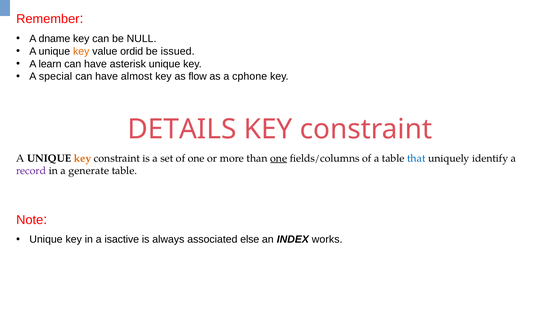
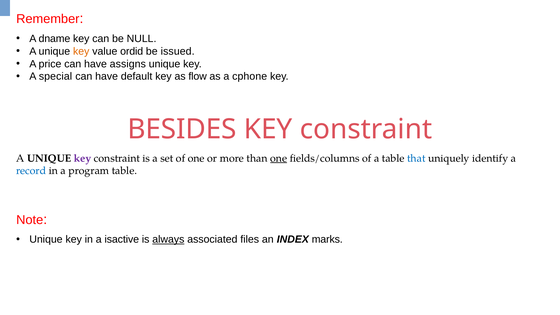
learn: learn -> price
asterisk: asterisk -> assigns
almost: almost -> default
DETAILS: DETAILS -> BESIDES
key at (83, 158) colour: orange -> purple
record colour: purple -> blue
generate: generate -> program
always underline: none -> present
else: else -> files
works: works -> marks
